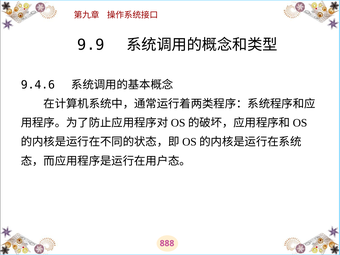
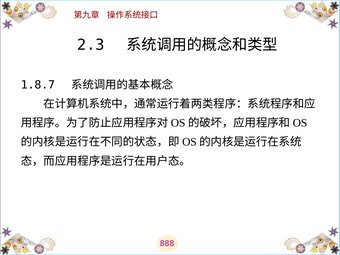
9.9: 9.9 -> 2.3
9.4.6: 9.4.6 -> 1.8.7
